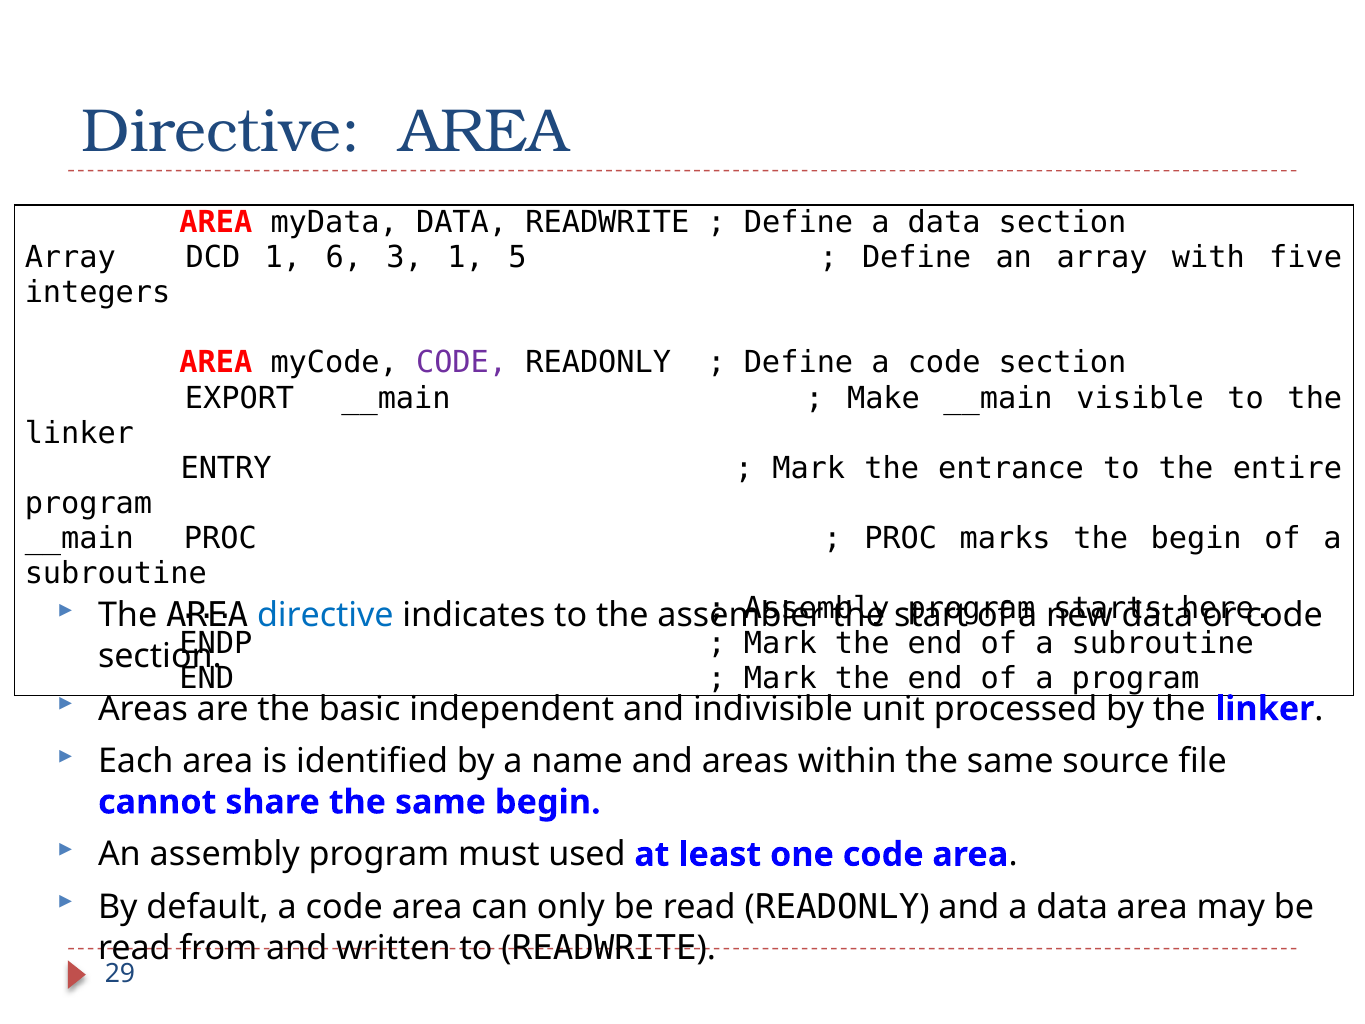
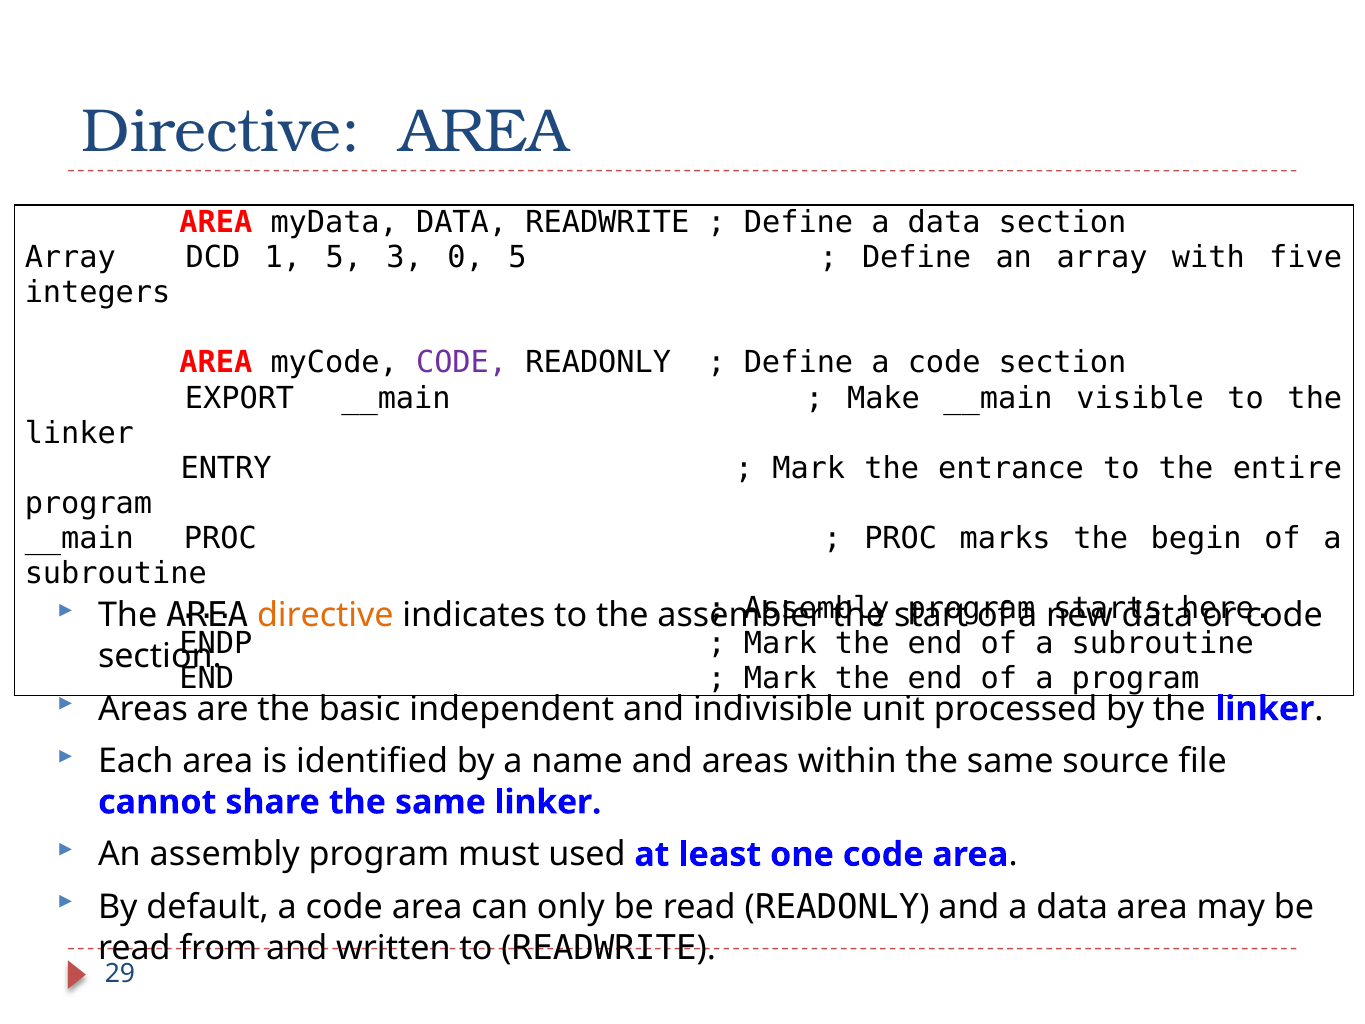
1 6: 6 -> 5
3 1: 1 -> 0
directive at (325, 615) colour: blue -> orange
same begin: begin -> linker
